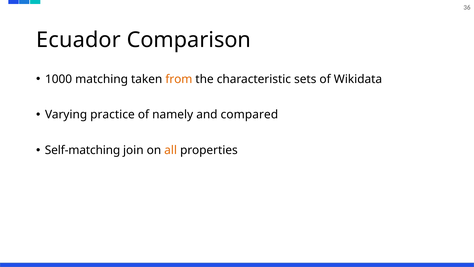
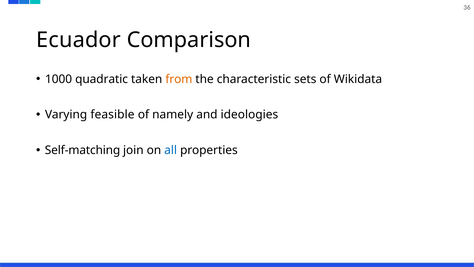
matching: matching -> quadratic
practice: practice -> feasible
compared: compared -> ideologies
all colour: orange -> blue
